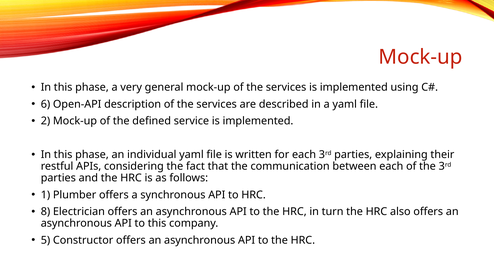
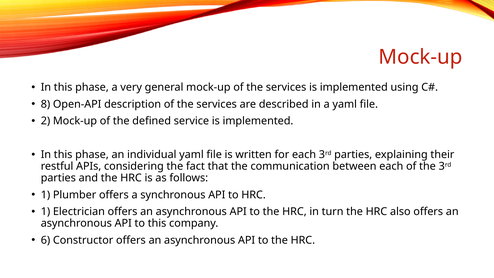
6: 6 -> 8
8 at (45, 212): 8 -> 1
5: 5 -> 6
